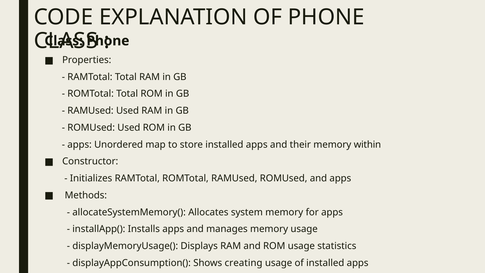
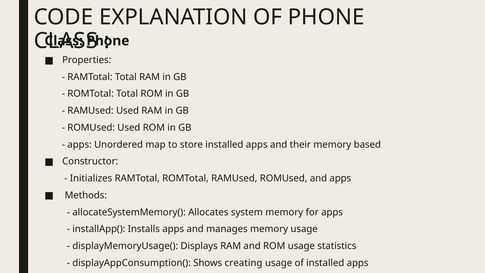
within: within -> based
